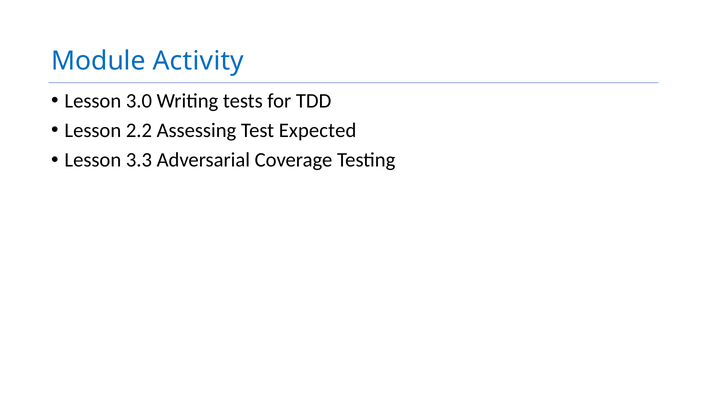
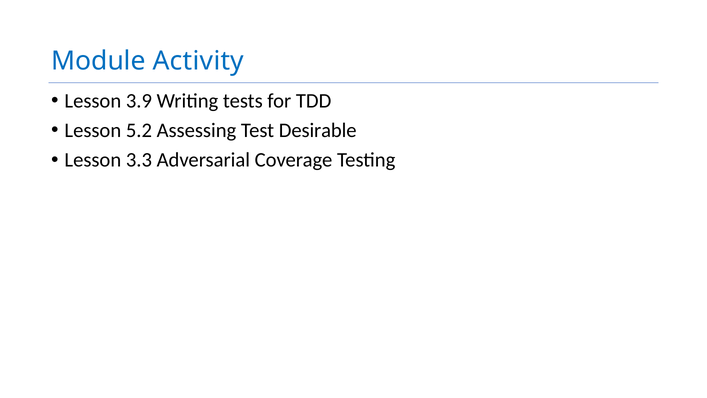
3.0: 3.0 -> 3.9
2.2: 2.2 -> 5.2
Expected: Expected -> Desirable
